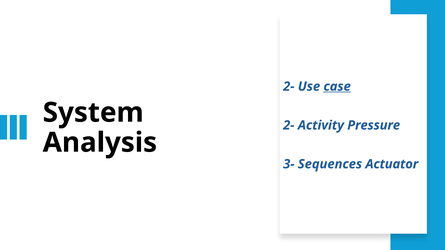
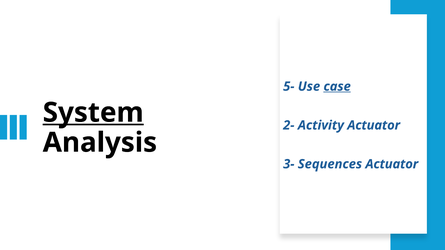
2- at (289, 87): 2- -> 5-
System underline: none -> present
Activity Pressure: Pressure -> Actuator
